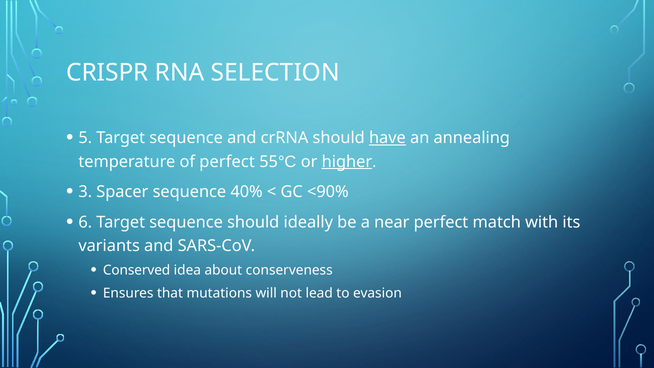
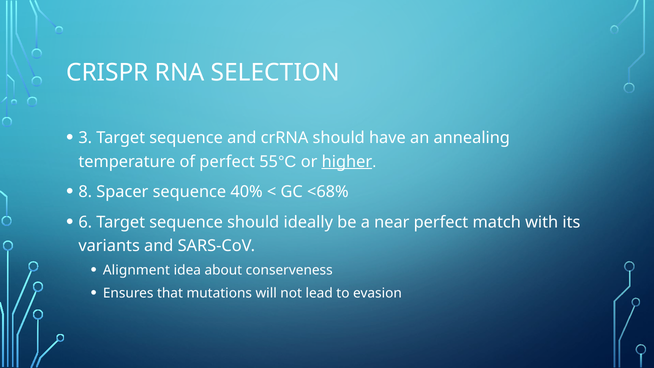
5: 5 -> 3
have underline: present -> none
3: 3 -> 8
<90%: <90% -> <68%
Conserved: Conserved -> Alignment
